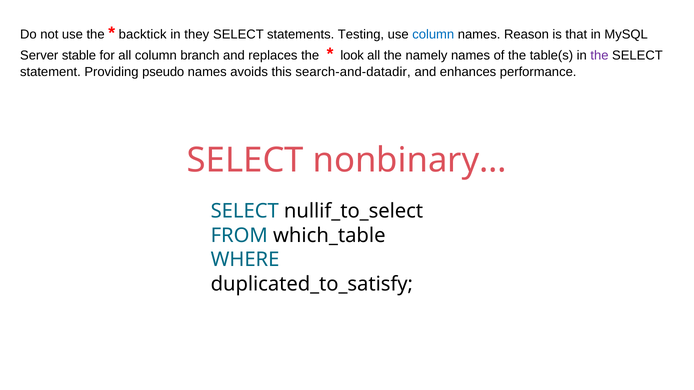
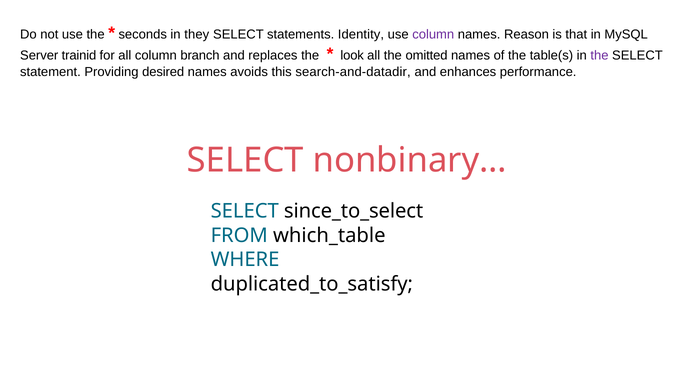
backtick: backtick -> seconds
Testing: Testing -> Identity
column at (433, 35) colour: blue -> purple
stable: stable -> trainid
namely: namely -> omitted
pseudo: pseudo -> desired
nullif_to_select: nullif_to_select -> since_to_select
